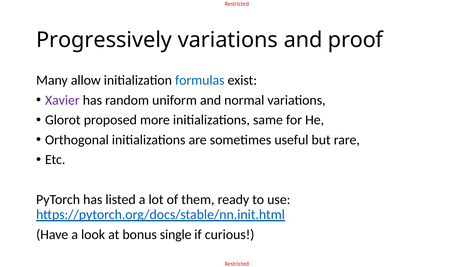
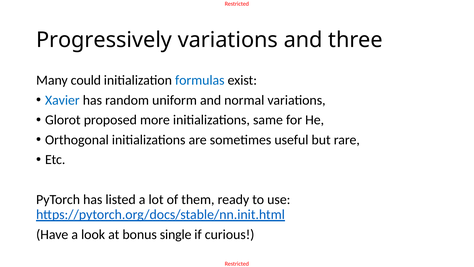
proof: proof -> three
allow: allow -> could
Xavier colour: purple -> blue
